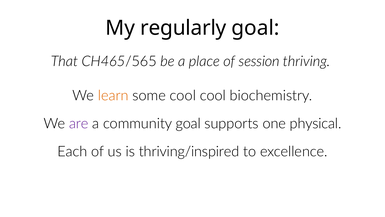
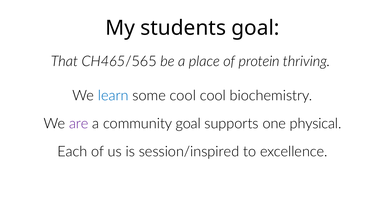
regularly: regularly -> students
session: session -> protein
learn colour: orange -> blue
thriving/inspired: thriving/inspired -> session/inspired
